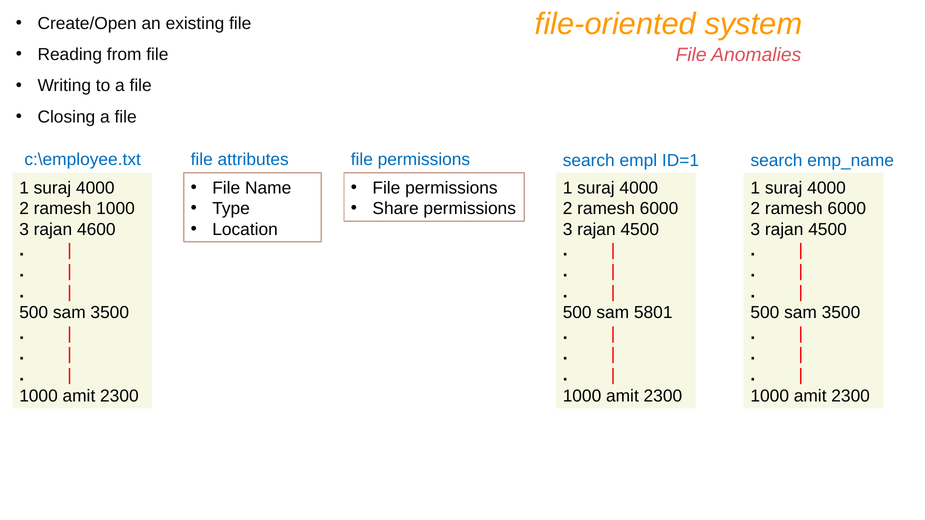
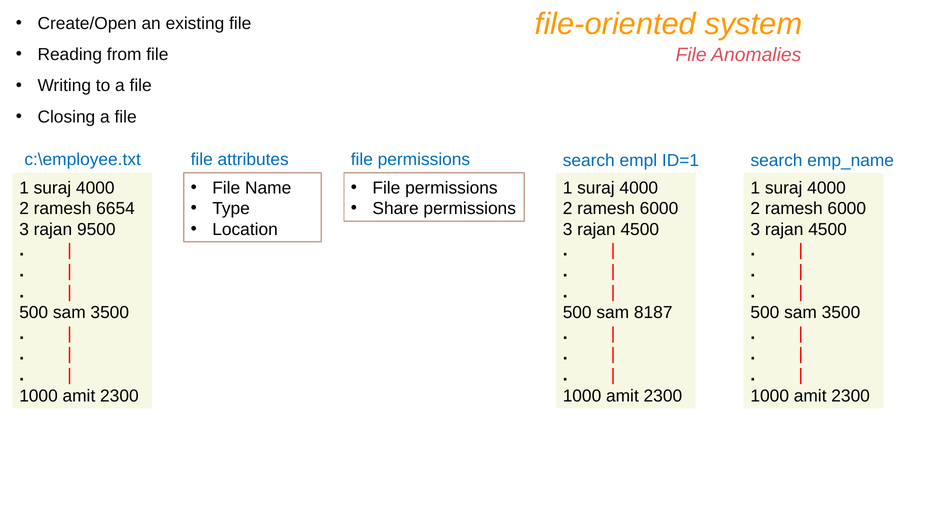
ramesh 1000: 1000 -> 6654
4600: 4600 -> 9500
5801: 5801 -> 8187
